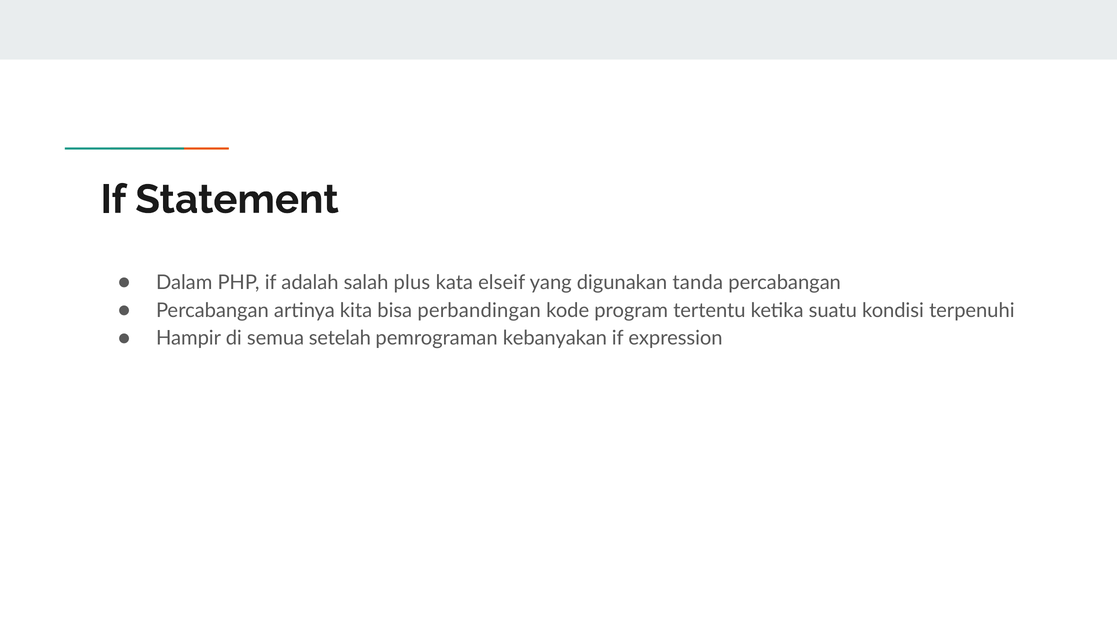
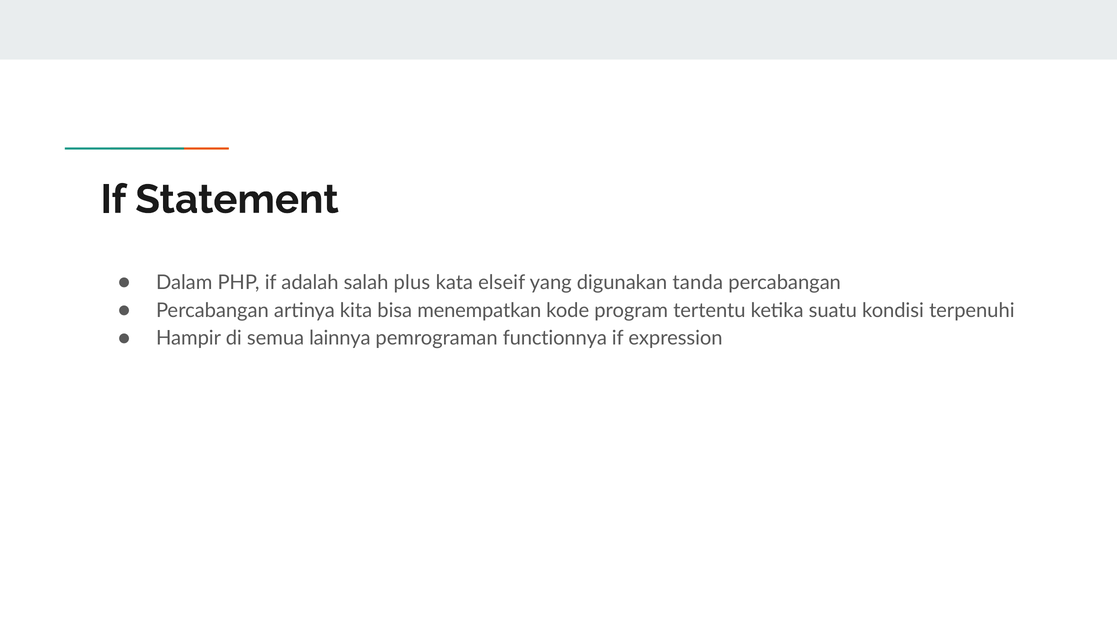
perbandingan: perbandingan -> menempatkan
setelah: setelah -> lainnya
kebanyakan: kebanyakan -> functionnya
